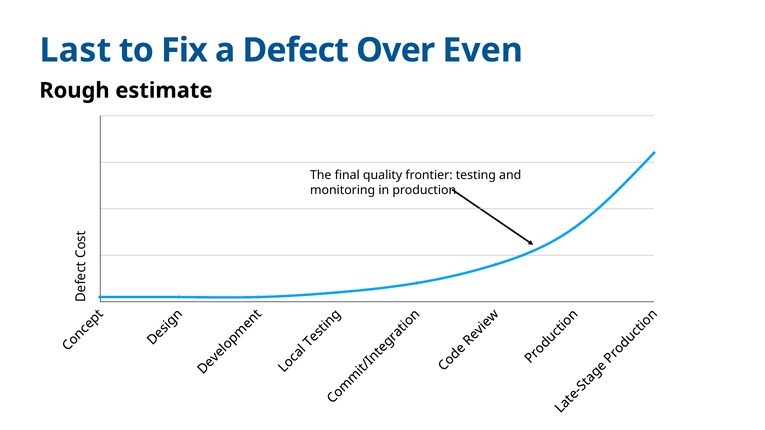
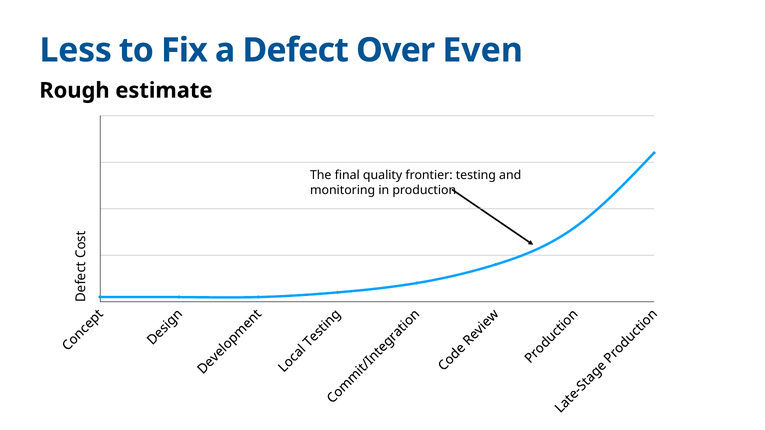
Last: Last -> Less
